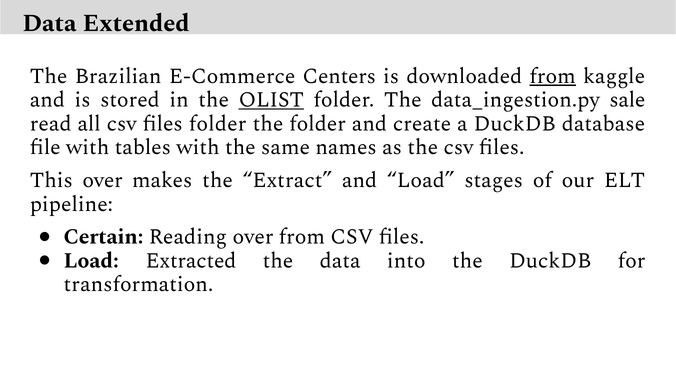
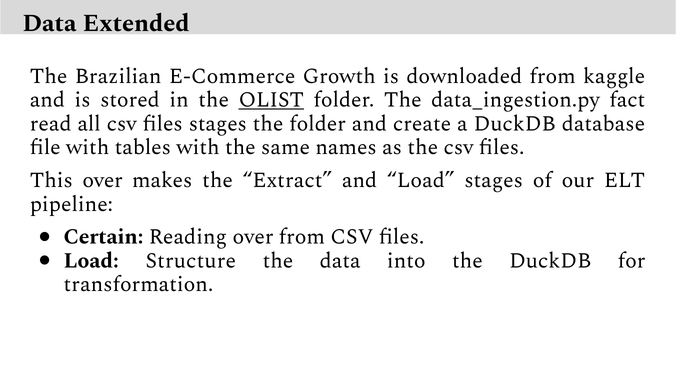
Centers: Centers -> Growth
from at (553, 76) underline: present -> none
sale: sale -> fact
files folder: folder -> stages
Extracted: Extracted -> Structure
